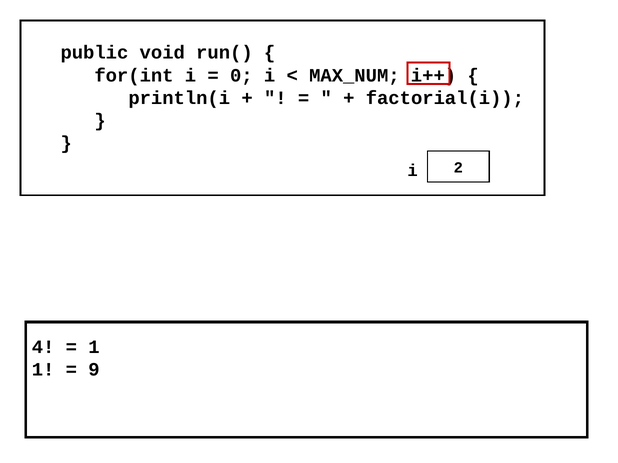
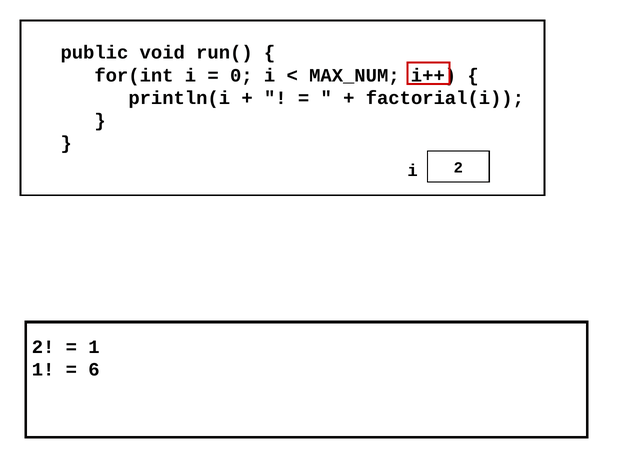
4 at (43, 347): 4 -> 2
9: 9 -> 6
